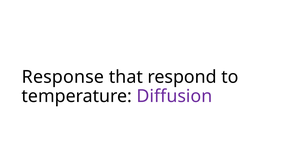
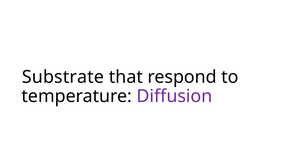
Response: Response -> Substrate
